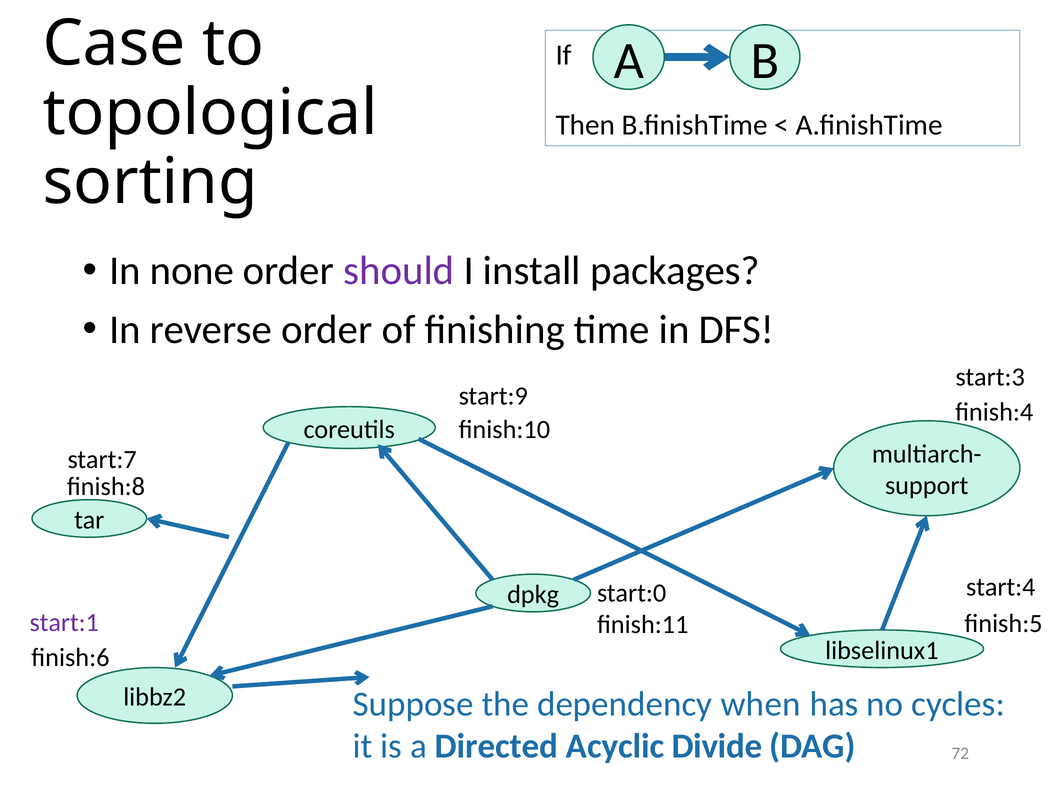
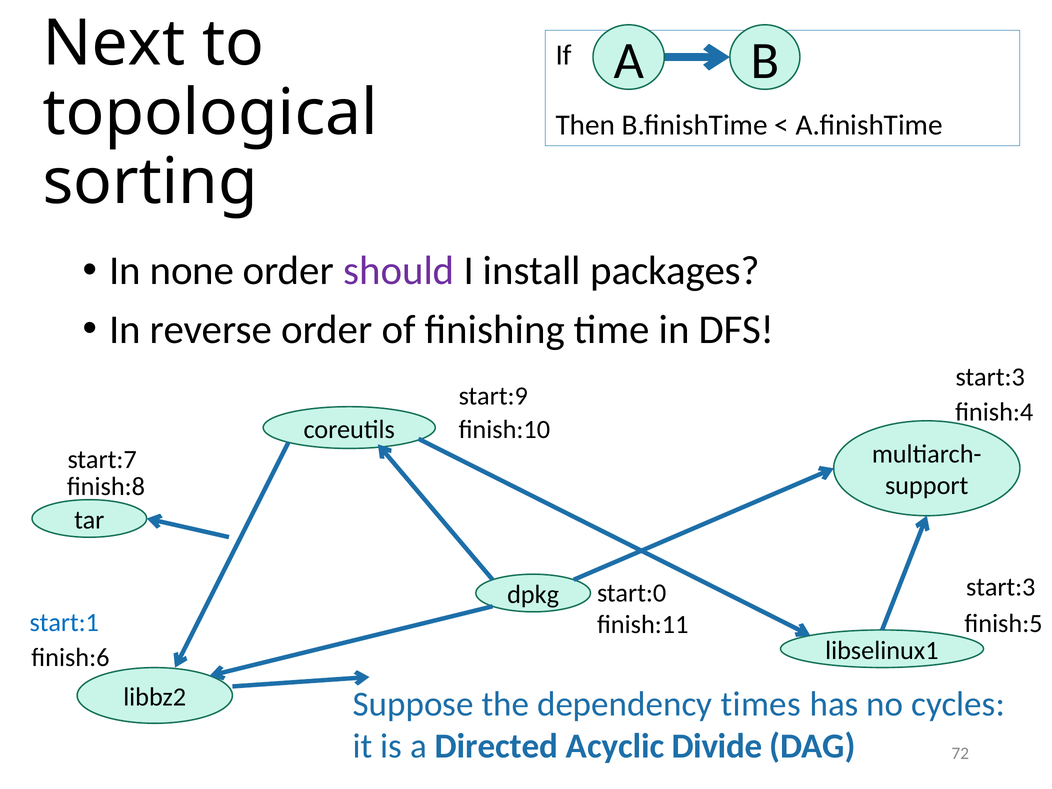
Case: Case -> Next
start:4 at (1001, 587): start:4 -> start:3
start:1 colour: purple -> blue
when: when -> times
